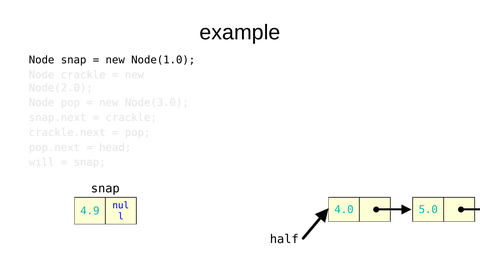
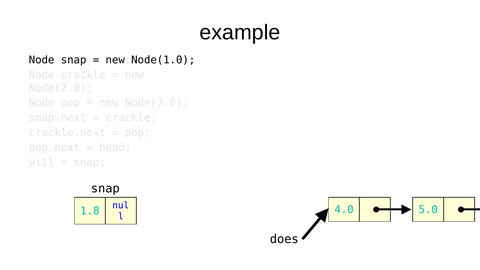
4.9: 4.9 -> 1.8
half: half -> does
